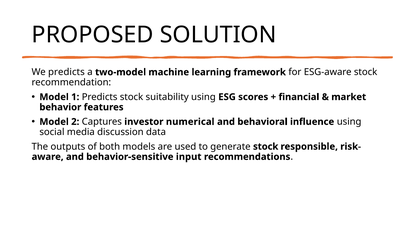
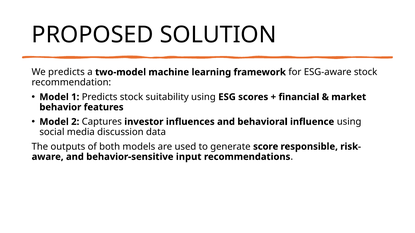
numerical: numerical -> influences
generate stock: stock -> score
